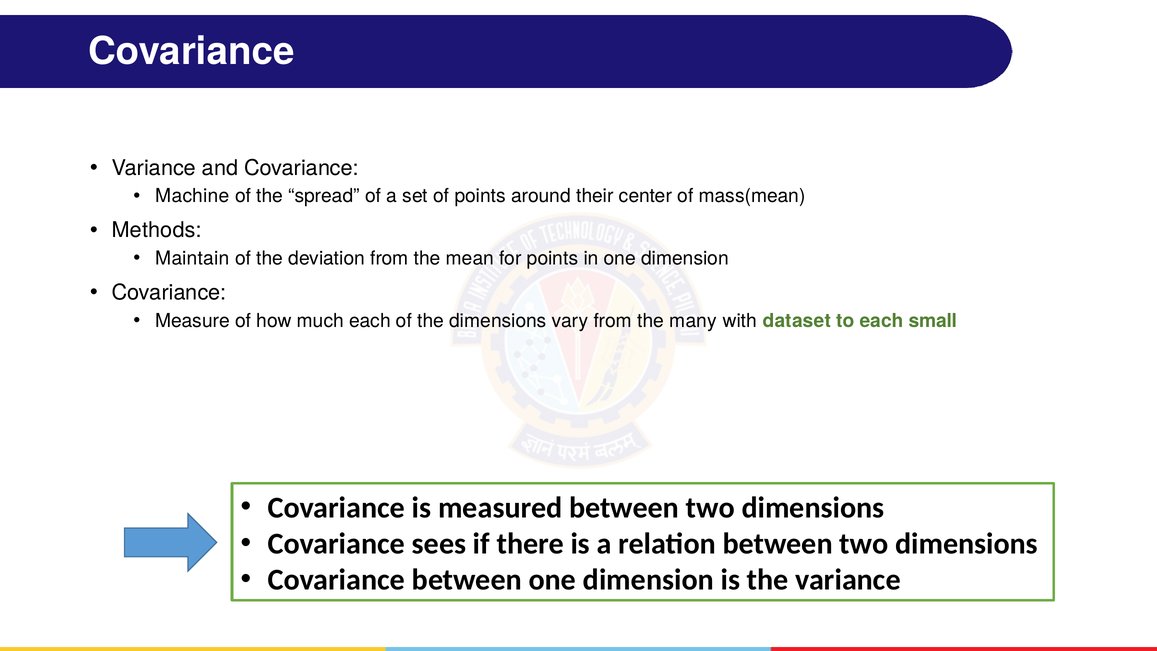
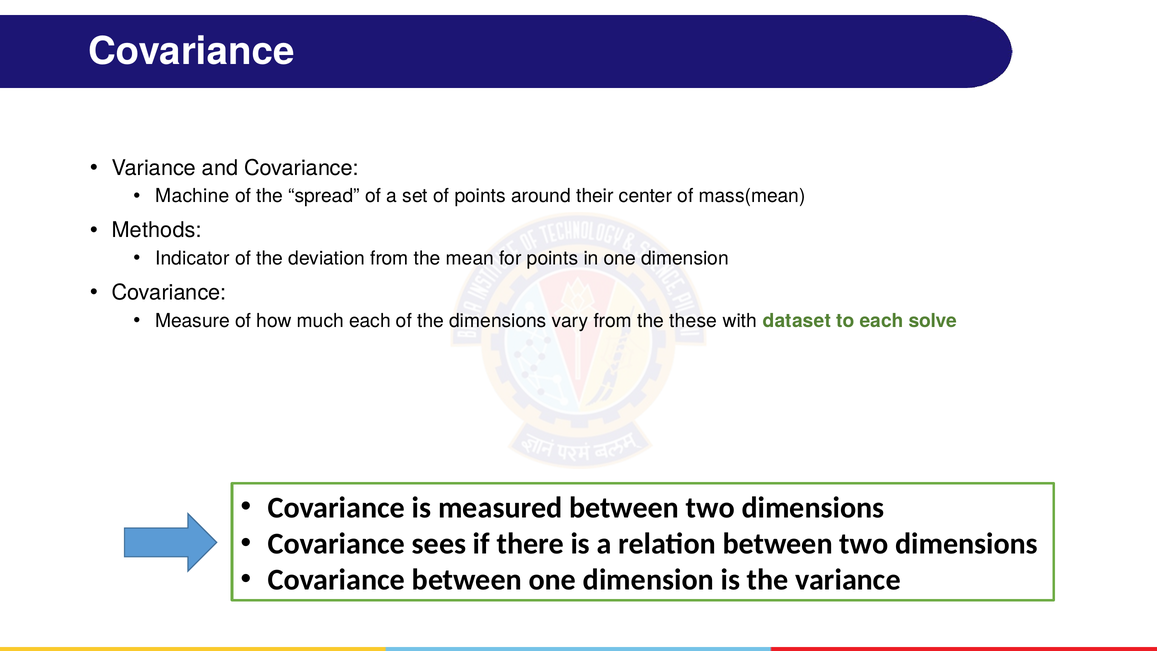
Maintain: Maintain -> Indicator
many: many -> these
small: small -> solve
